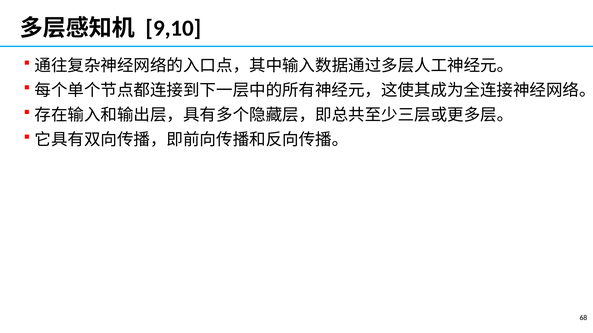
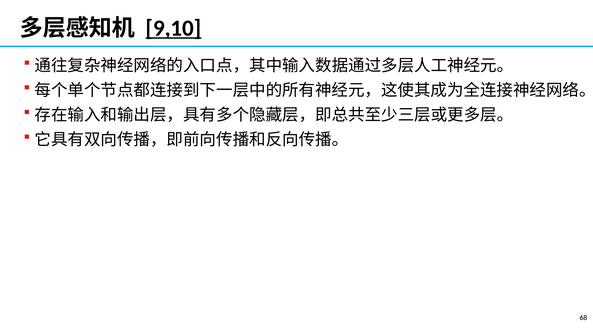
9,10 underline: none -> present
